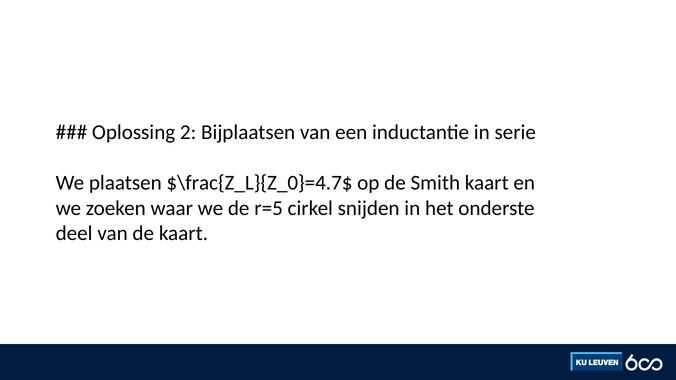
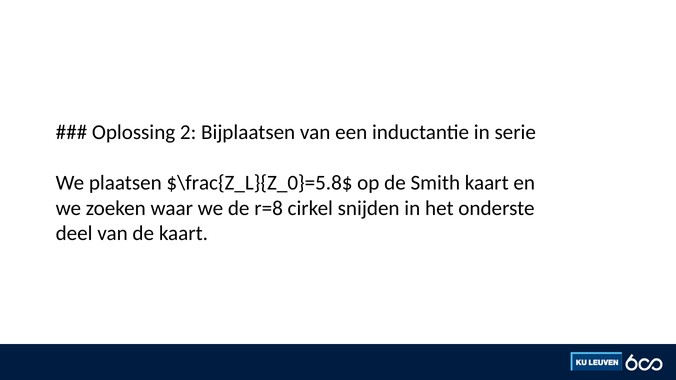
$\frac{Z_L}{Z_0}=4.7$: $\frac{Z_L}{Z_0}=4.7$ -> $\frac{Z_L}{Z_0}=5.8$
r=5: r=5 -> r=8
